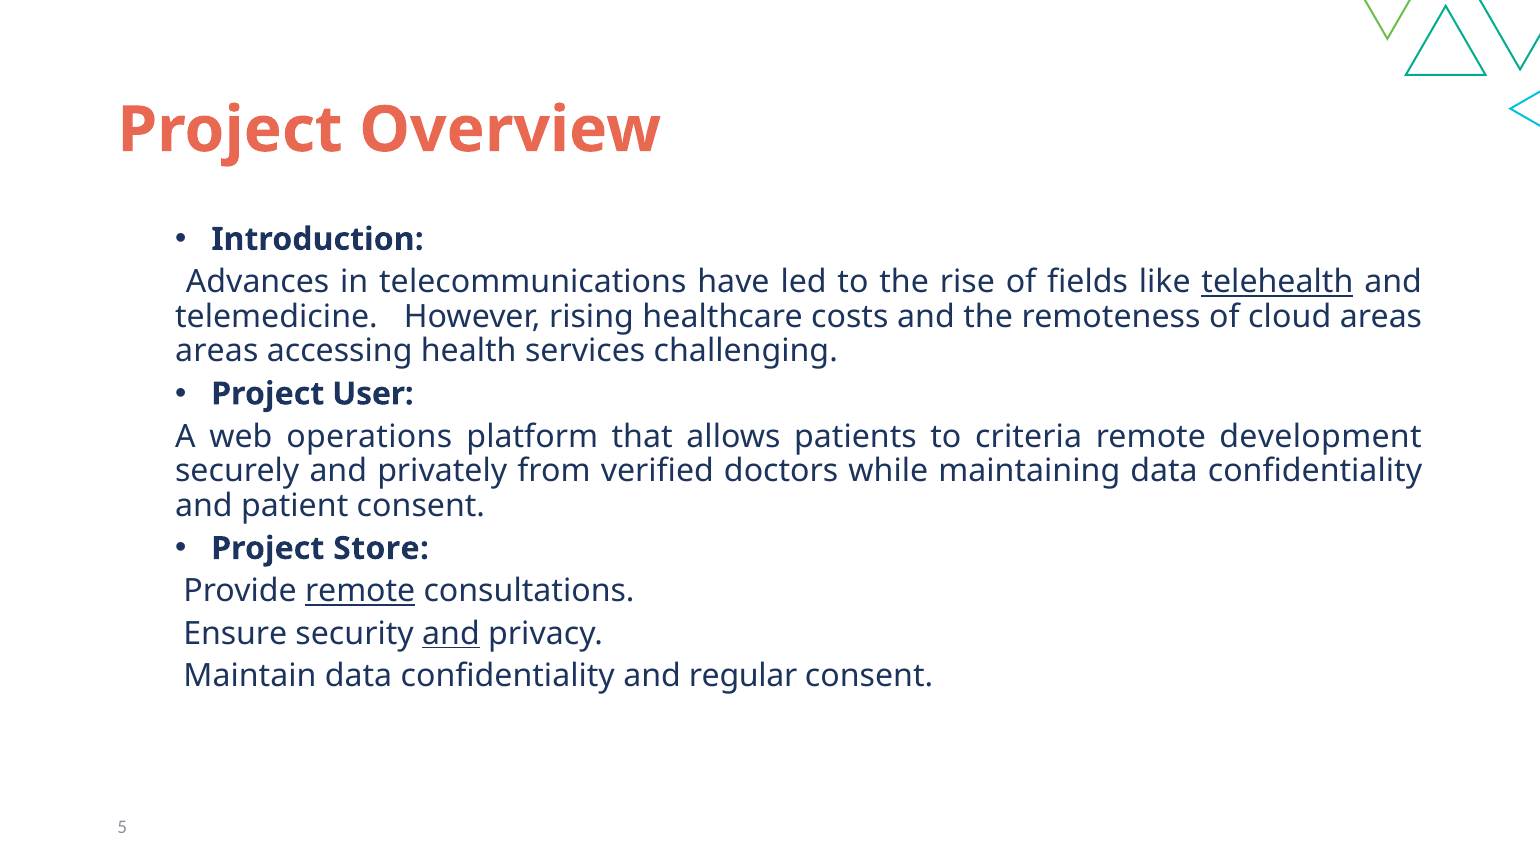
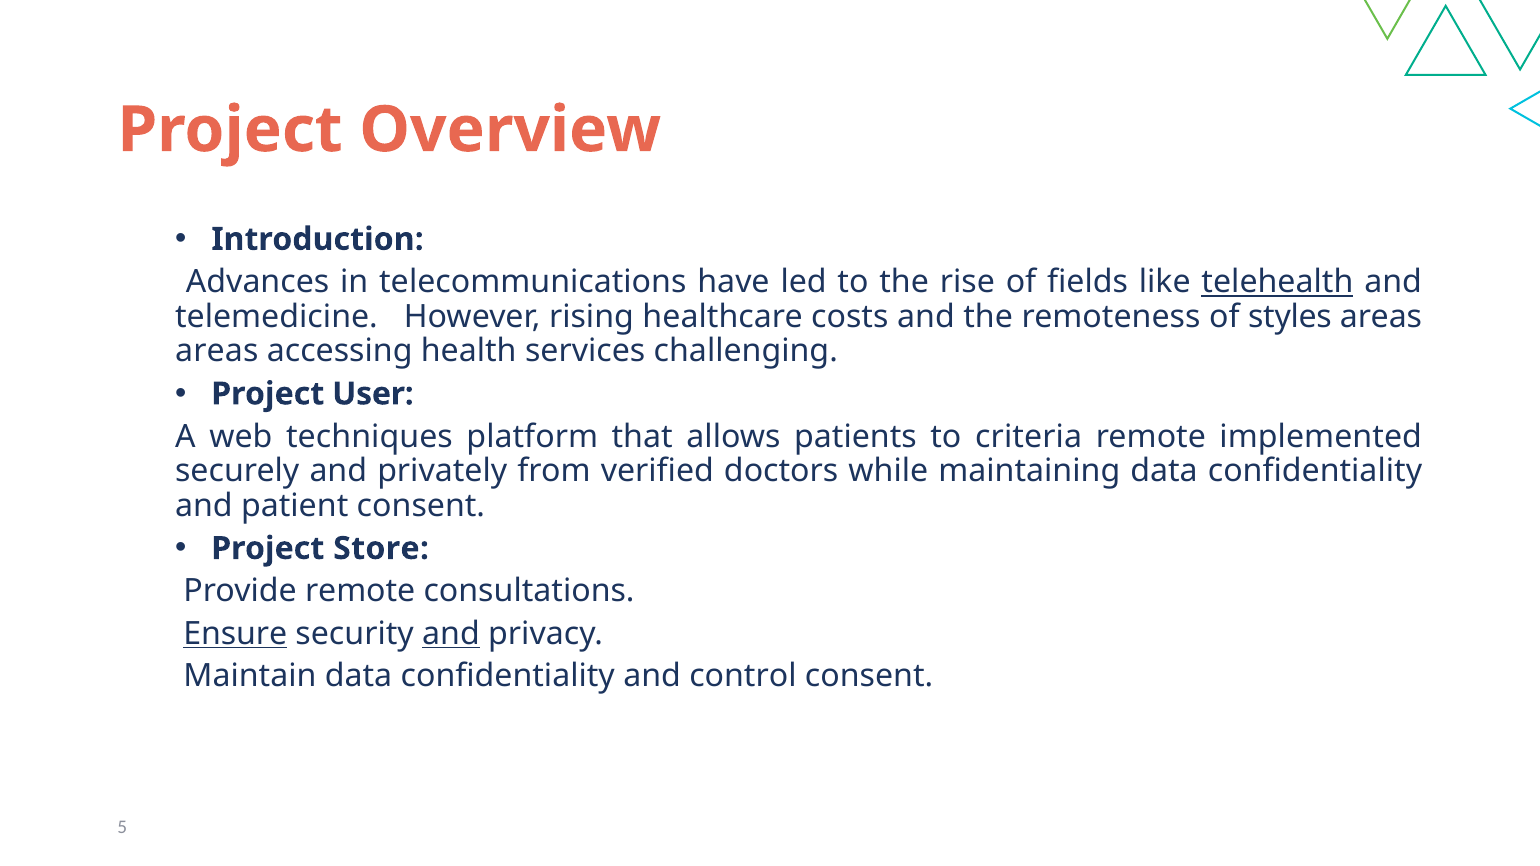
cloud: cloud -> styles
operations: operations -> techniques
development: development -> implemented
remote at (360, 591) underline: present -> none
Ensure underline: none -> present
regular: regular -> control
